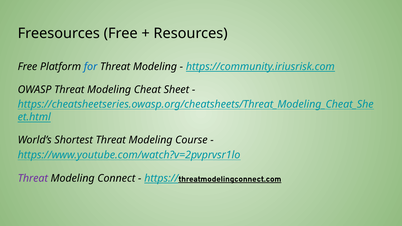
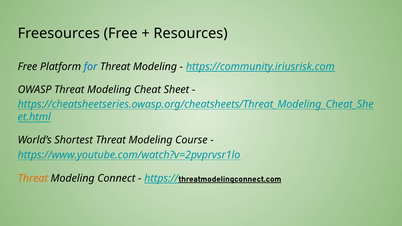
Threat at (33, 178) colour: purple -> orange
